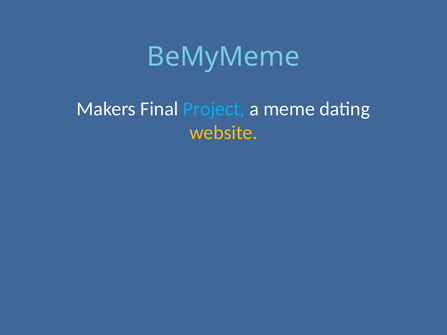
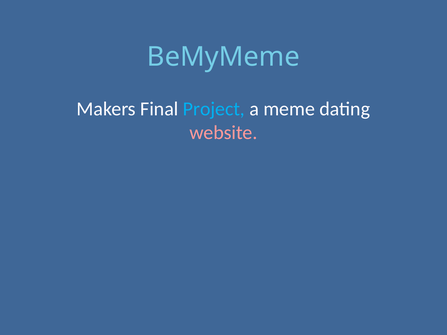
website colour: yellow -> pink
